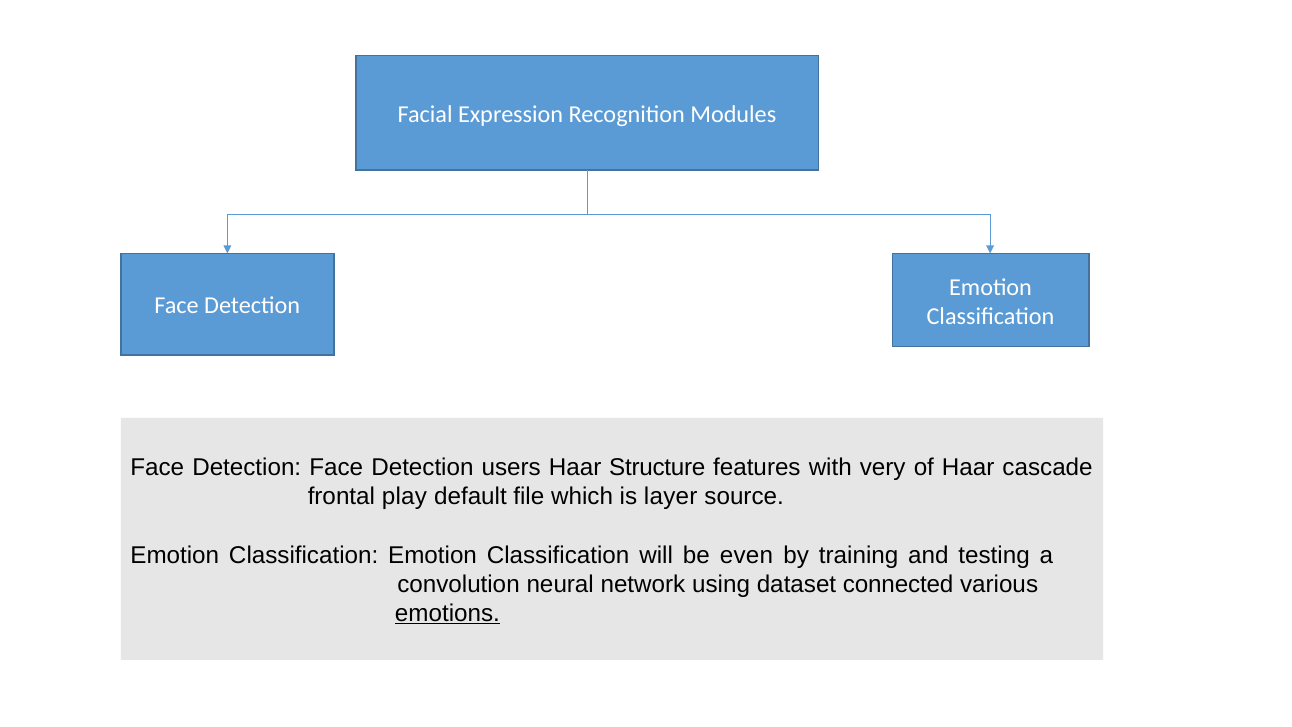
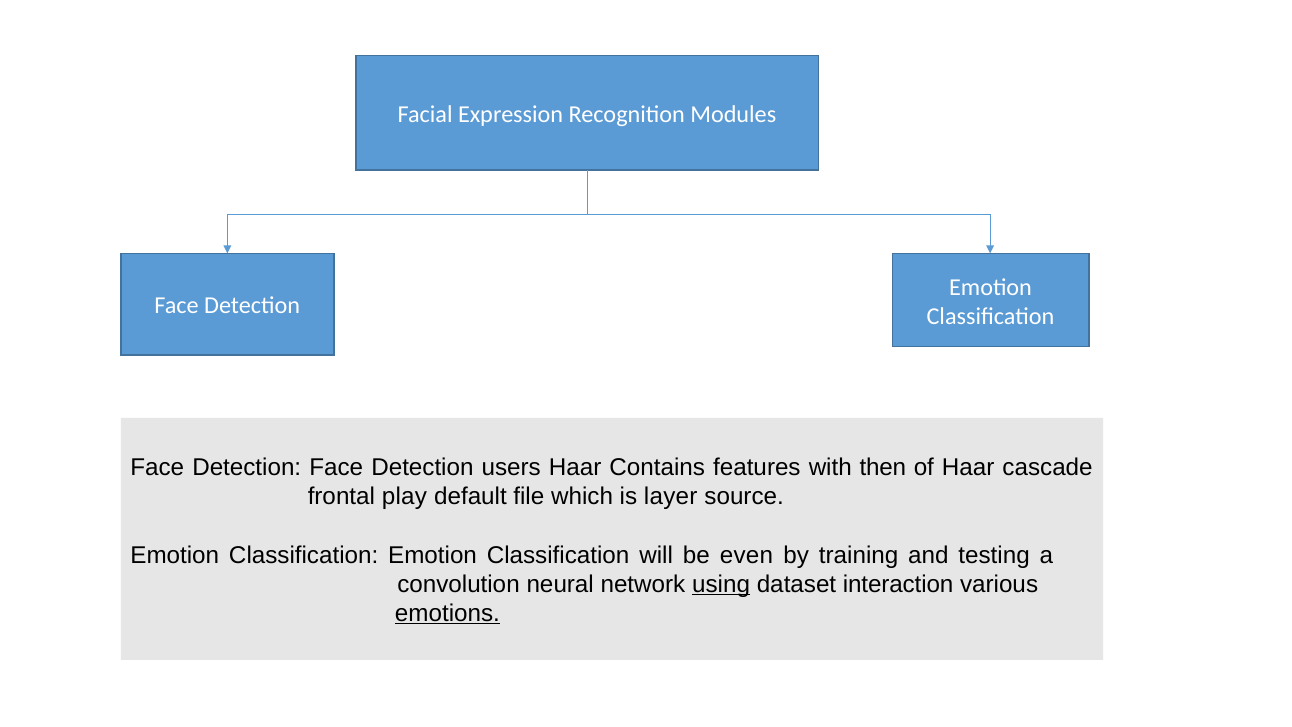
Structure: Structure -> Contains
very: very -> then
using underline: none -> present
connected: connected -> interaction
